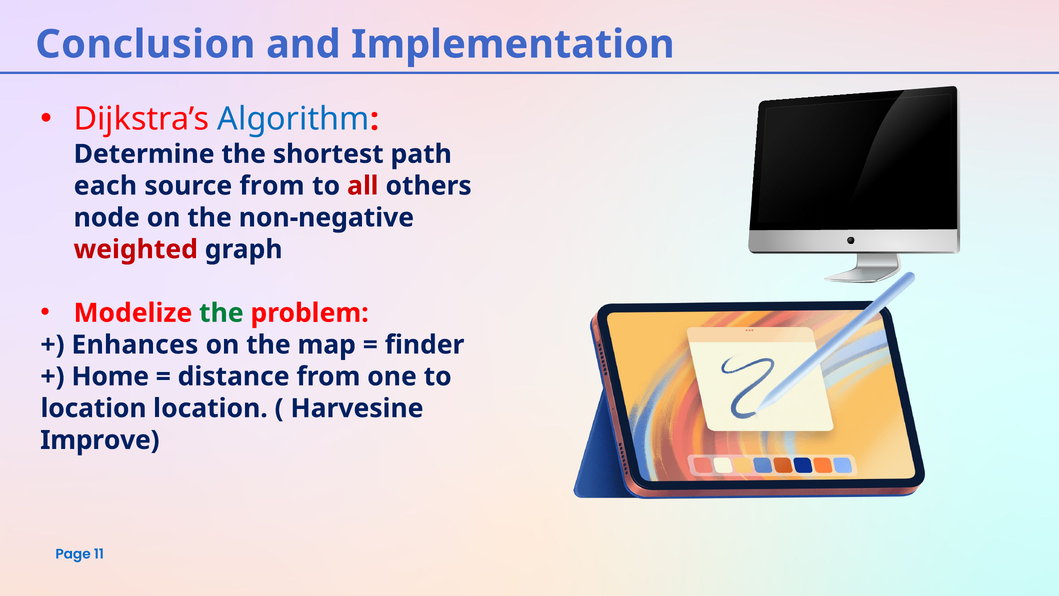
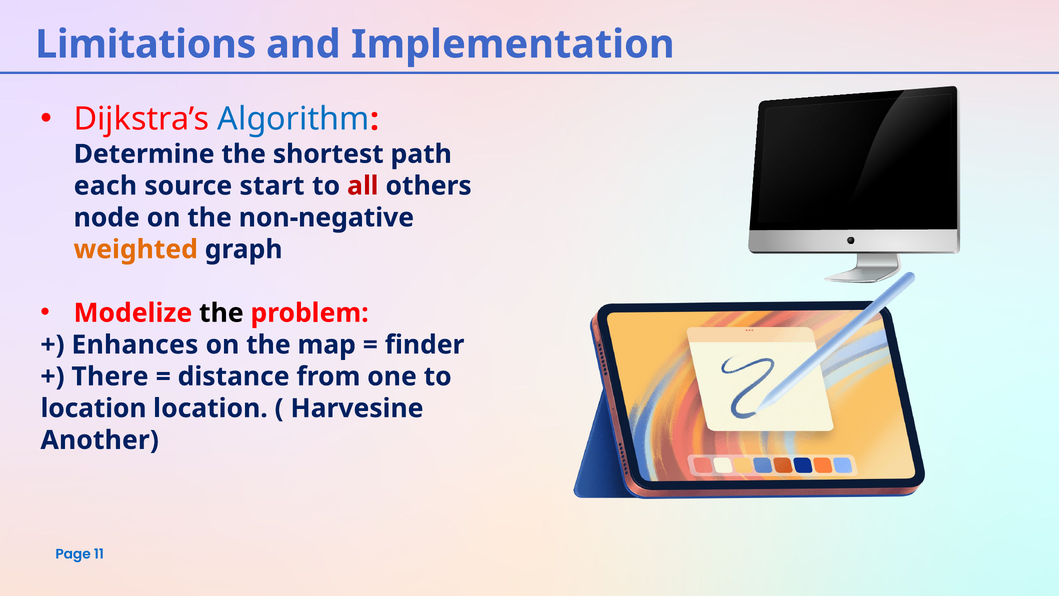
Conclusion: Conclusion -> Limitations
source from: from -> start
weighted colour: red -> orange
the at (221, 313) colour: green -> black
Home: Home -> There
Improve: Improve -> Another
